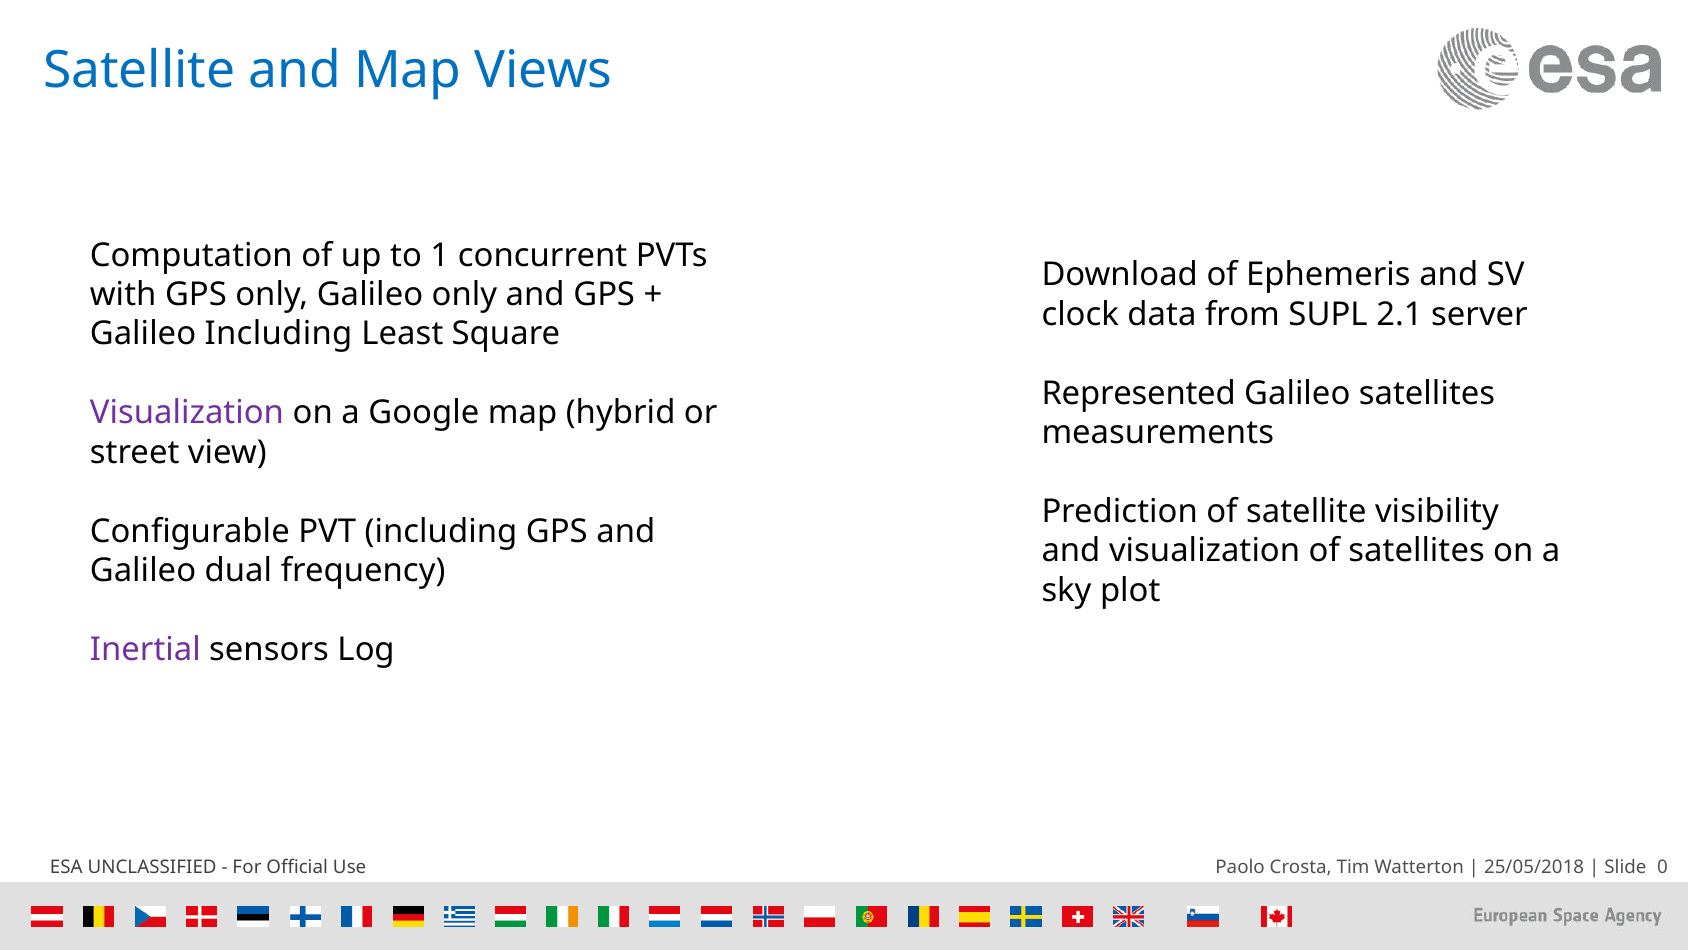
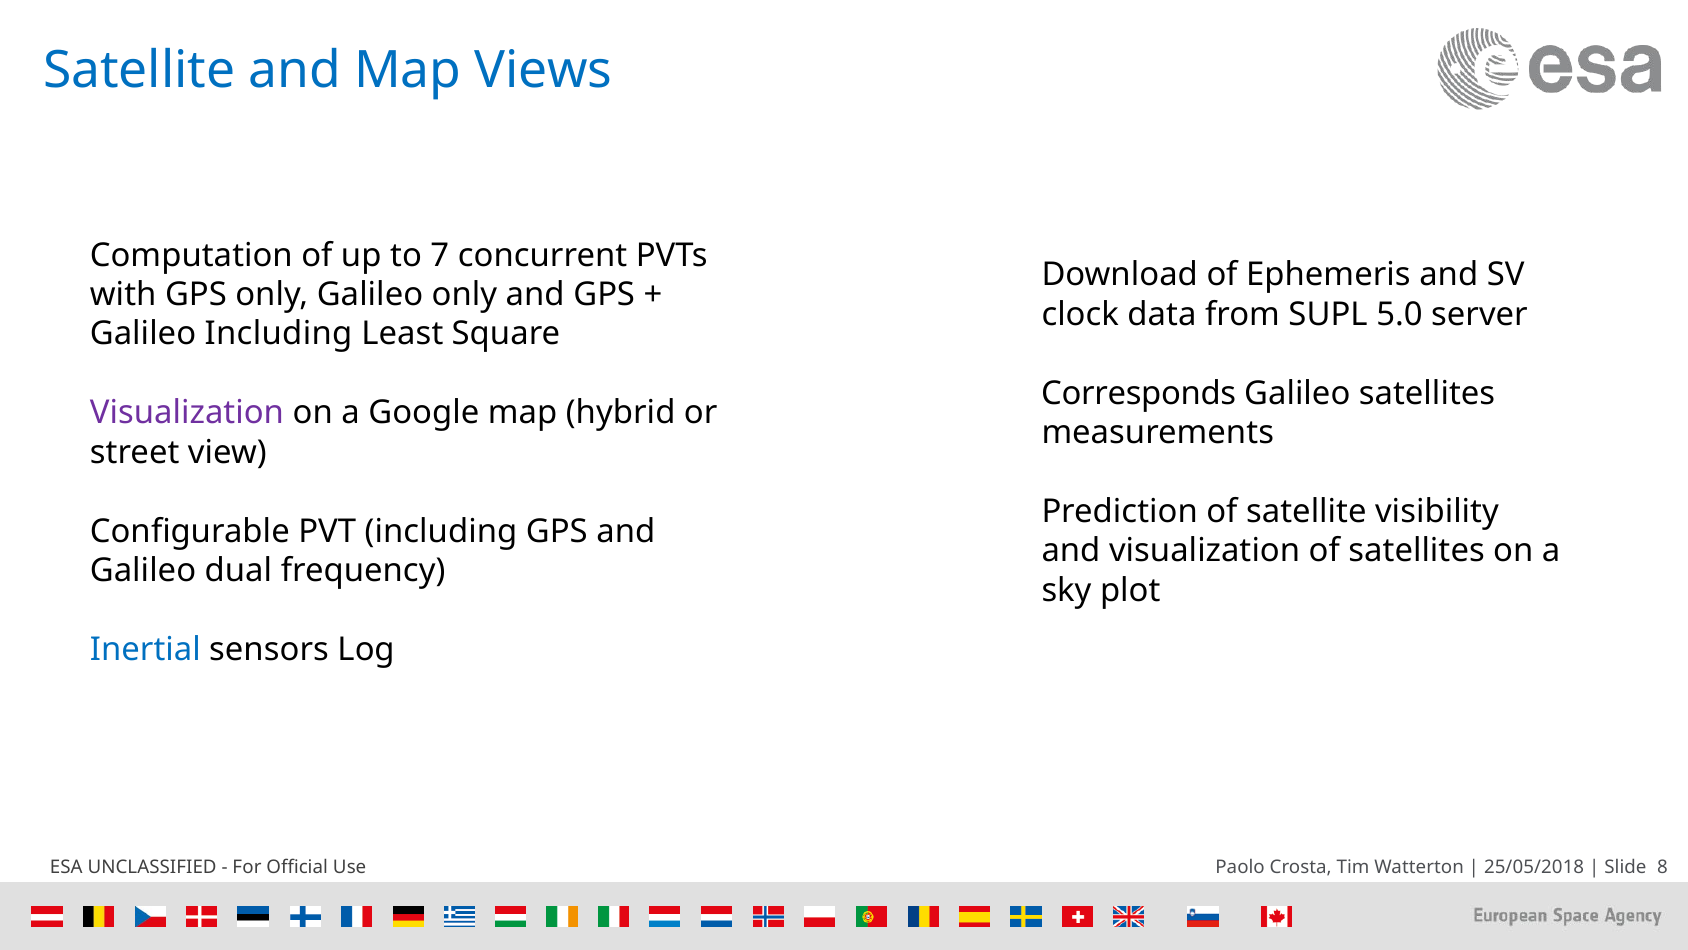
1: 1 -> 7
2.1: 2.1 -> 5.0
Represented: Represented -> Corresponds
Inertial colour: purple -> blue
0: 0 -> 8
